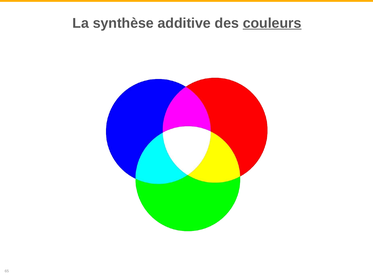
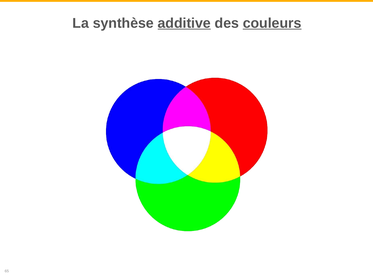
additive underline: none -> present
